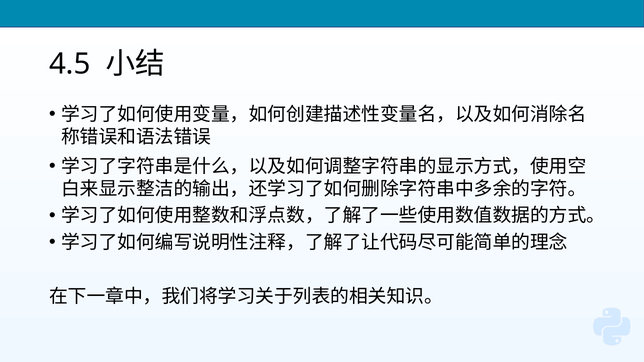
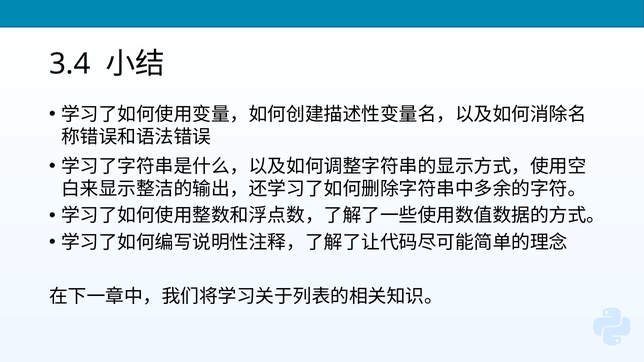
4.5: 4.5 -> 3.4
